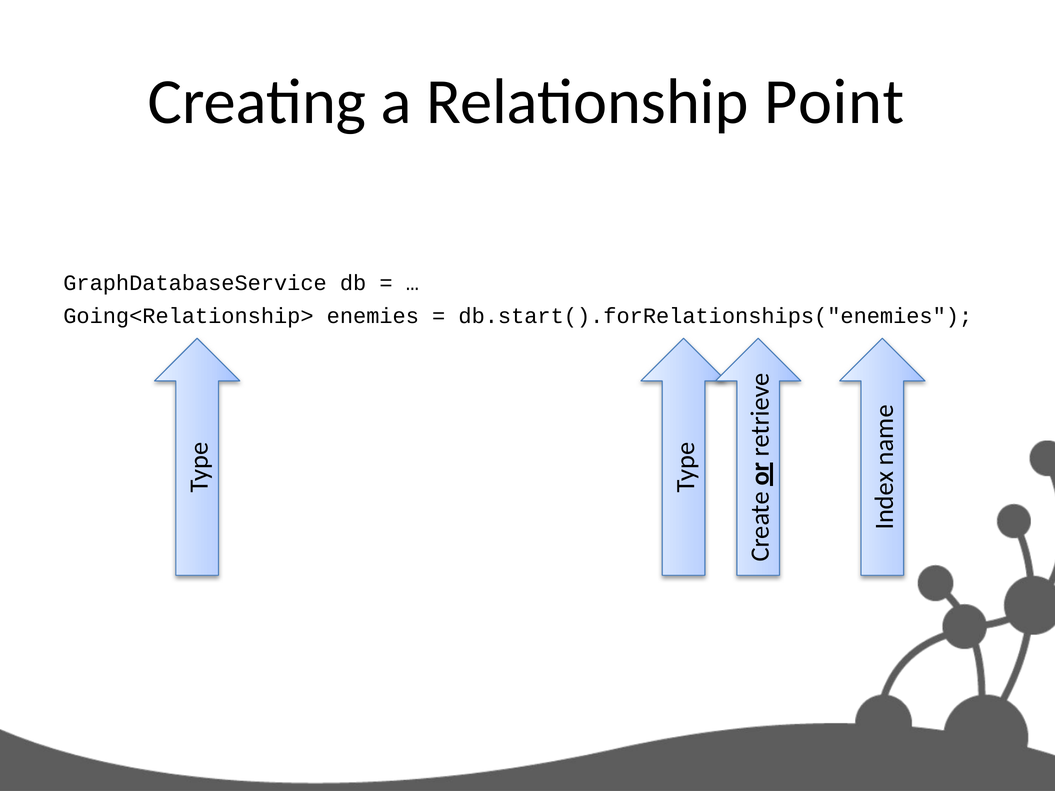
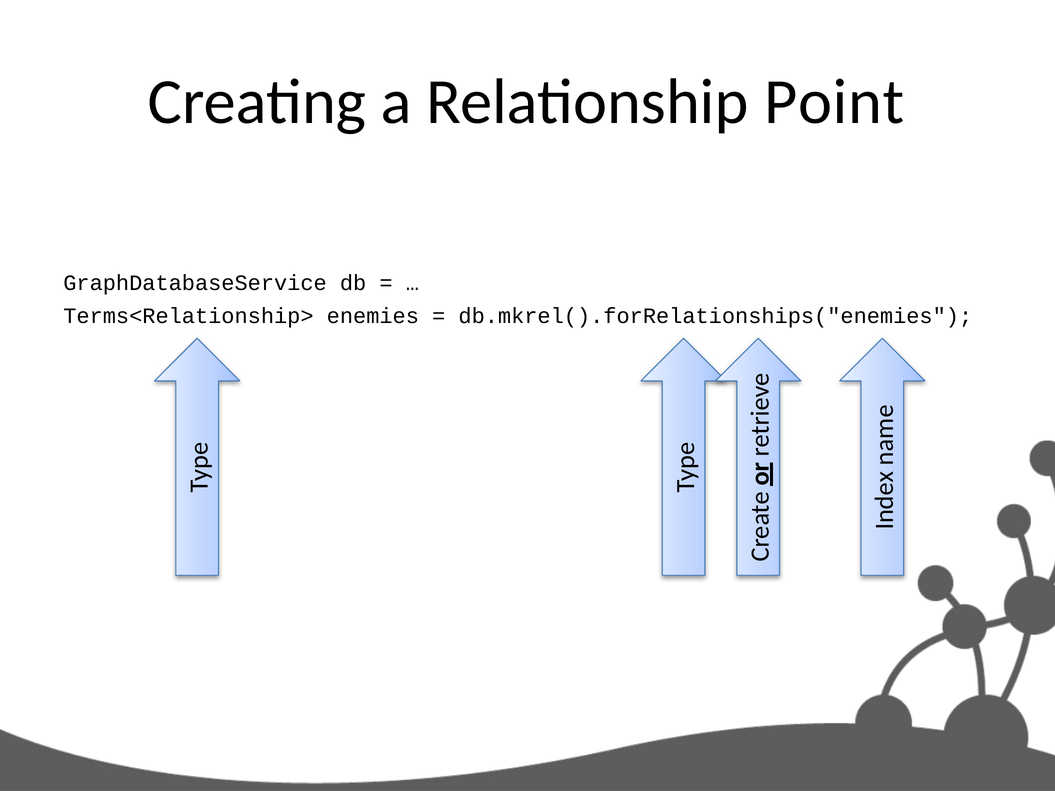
Going<Relationship>: Going<Relationship> -> Terms<Relationship>
db.start().forRelationships("enemies: db.start().forRelationships("enemies -> db.mkrel().forRelationships("enemies
